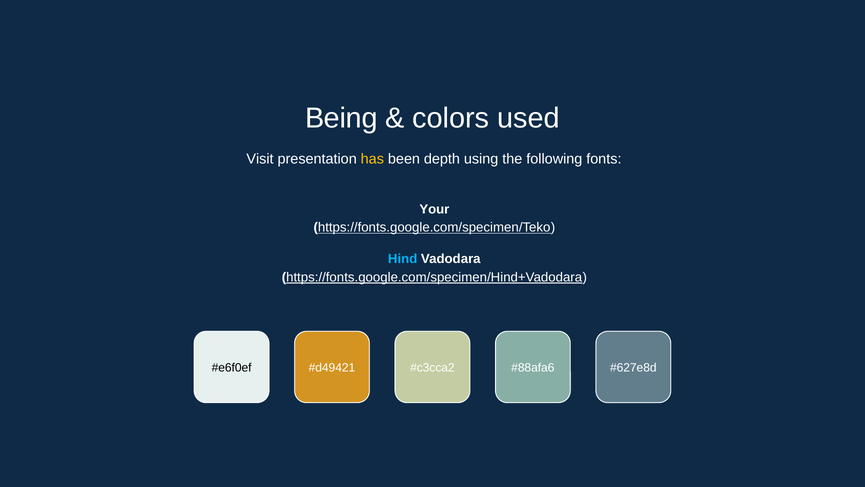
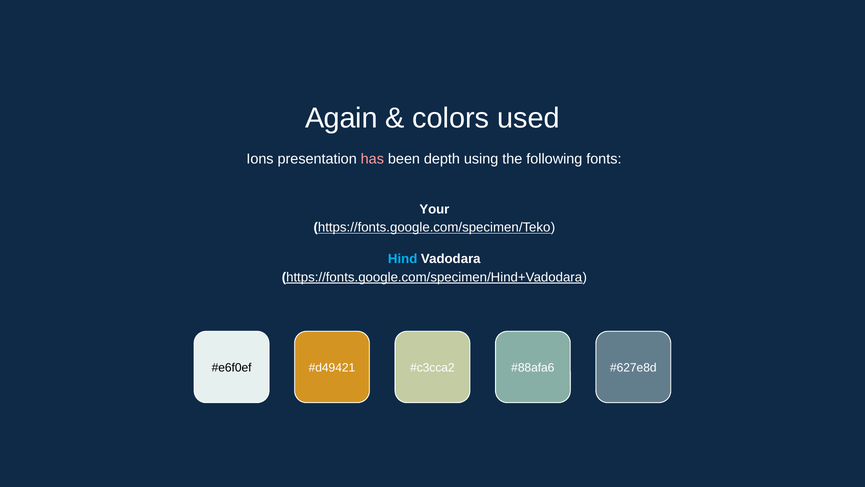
Being: Being -> Again
Visit: Visit -> Ions
has colour: yellow -> pink
